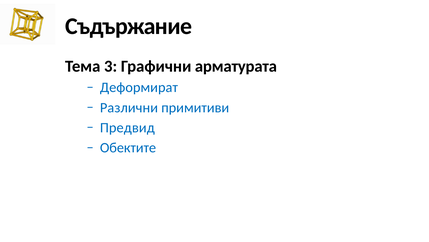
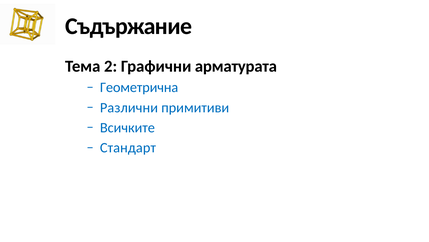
3: 3 -> 2
Деформират: Деформират -> Геометрична
Предвид: Предвид -> Всичките
Обектите: Обектите -> Стандарт
